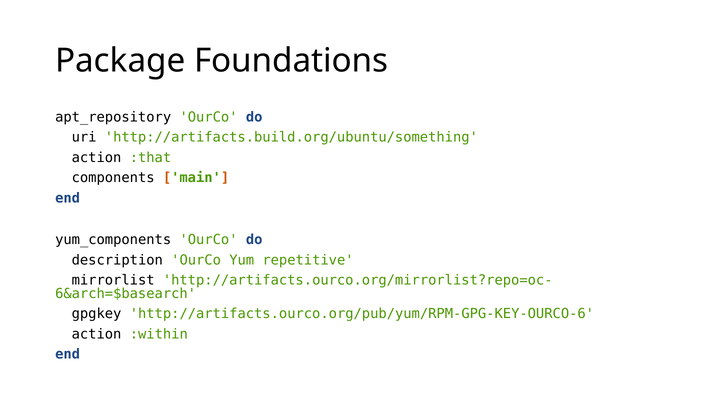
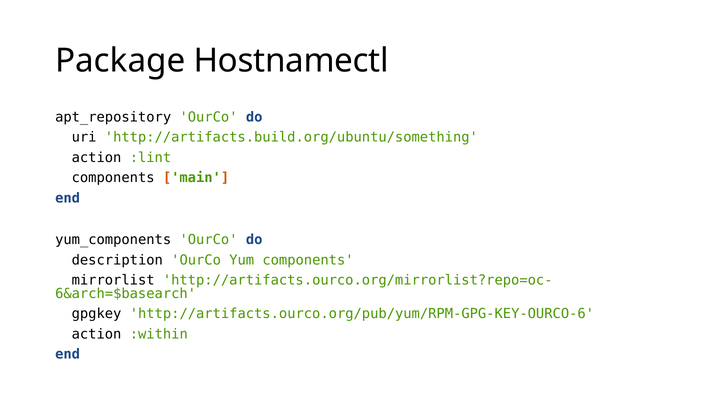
Foundations: Foundations -> Hostnamectl
:that: :that -> :lint
Yum repetitive: repetitive -> components
